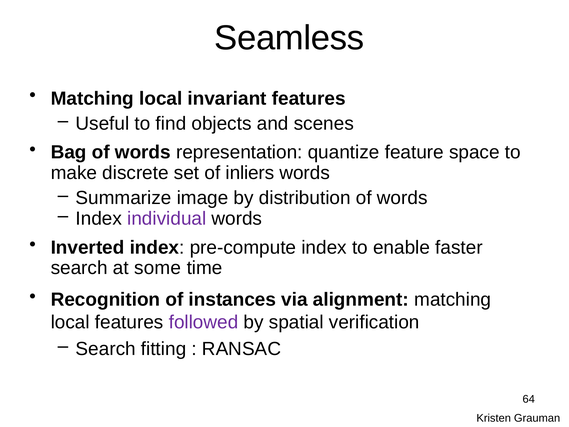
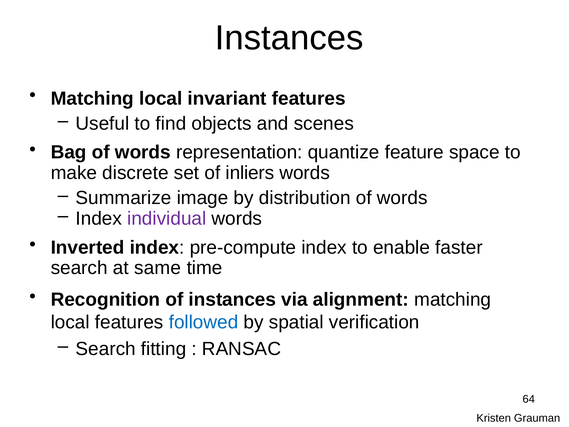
Seamless at (289, 38): Seamless -> Instances
some: some -> same
followed colour: purple -> blue
